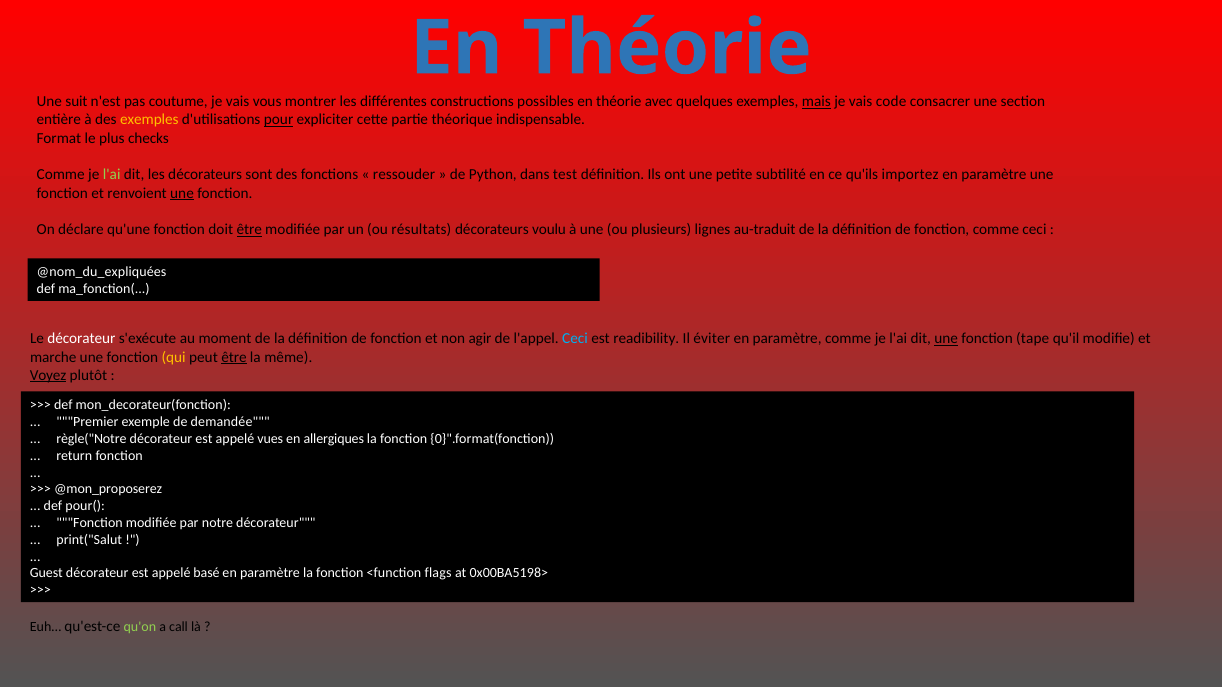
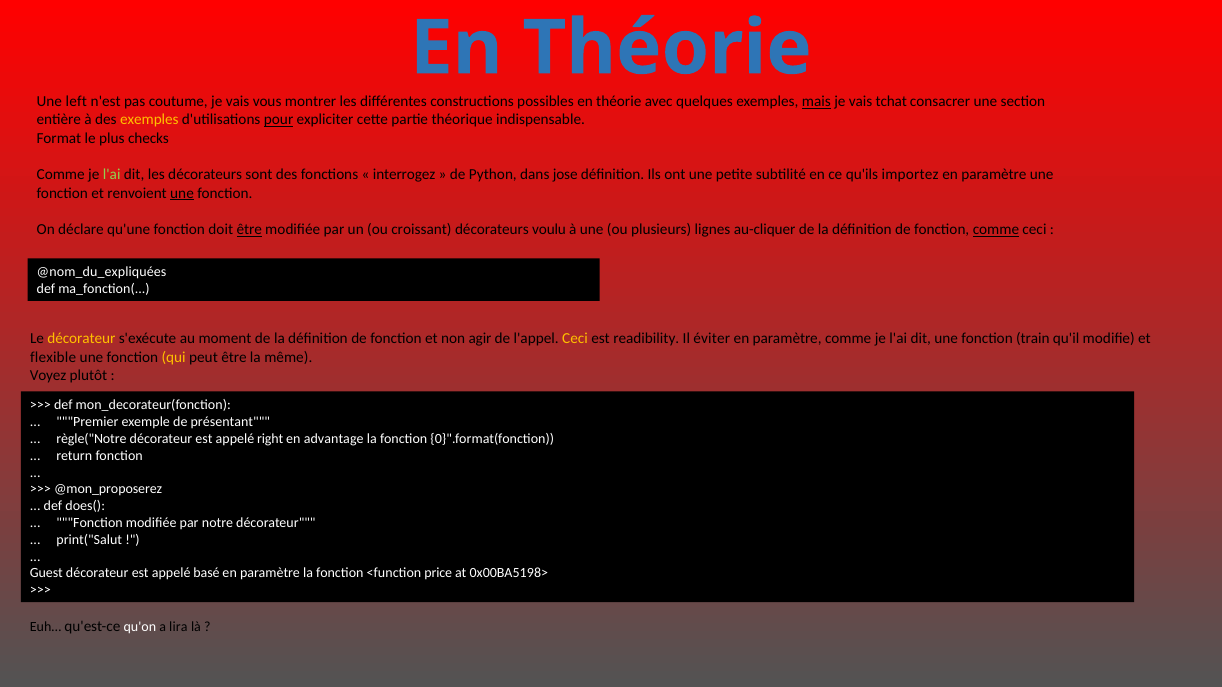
suit: suit -> left
code: code -> tchat
ressouder: ressouder -> interrogez
test: test -> jose
résultats: résultats -> croissant
au-traduit: au-traduit -> au-cliquer
comme at (996, 230) underline: none -> present
décorateur at (81, 339) colour: white -> yellow
Ceci at (575, 339) colour: light blue -> yellow
une at (946, 339) underline: present -> none
tape: tape -> train
marche: marche -> flexible
être at (234, 357) underline: present -> none
Voyez underline: present -> none
demandée: demandée -> présentant
vues: vues -> right
allergiques: allergiques -> advantage
pour(: pour( -> does(
flags: flags -> price
qu'on colour: light green -> white
call: call -> lira
